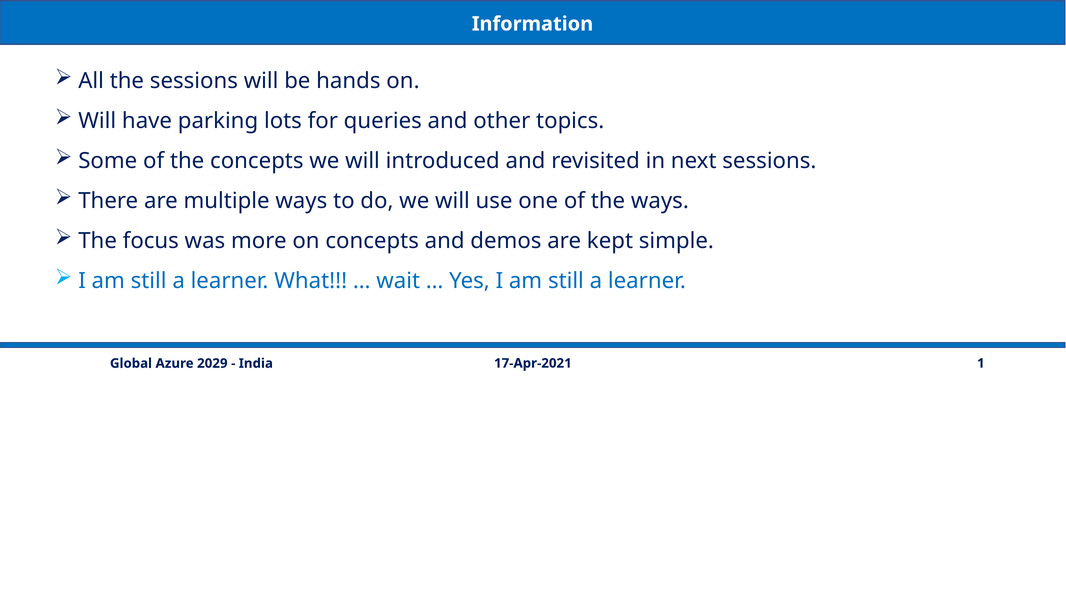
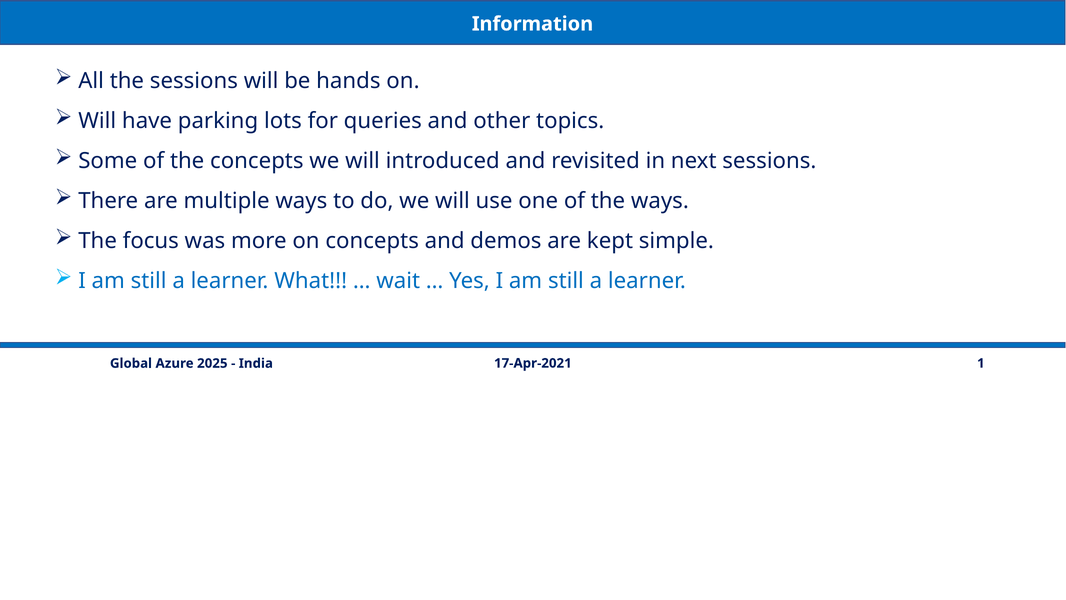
2029: 2029 -> 2025
